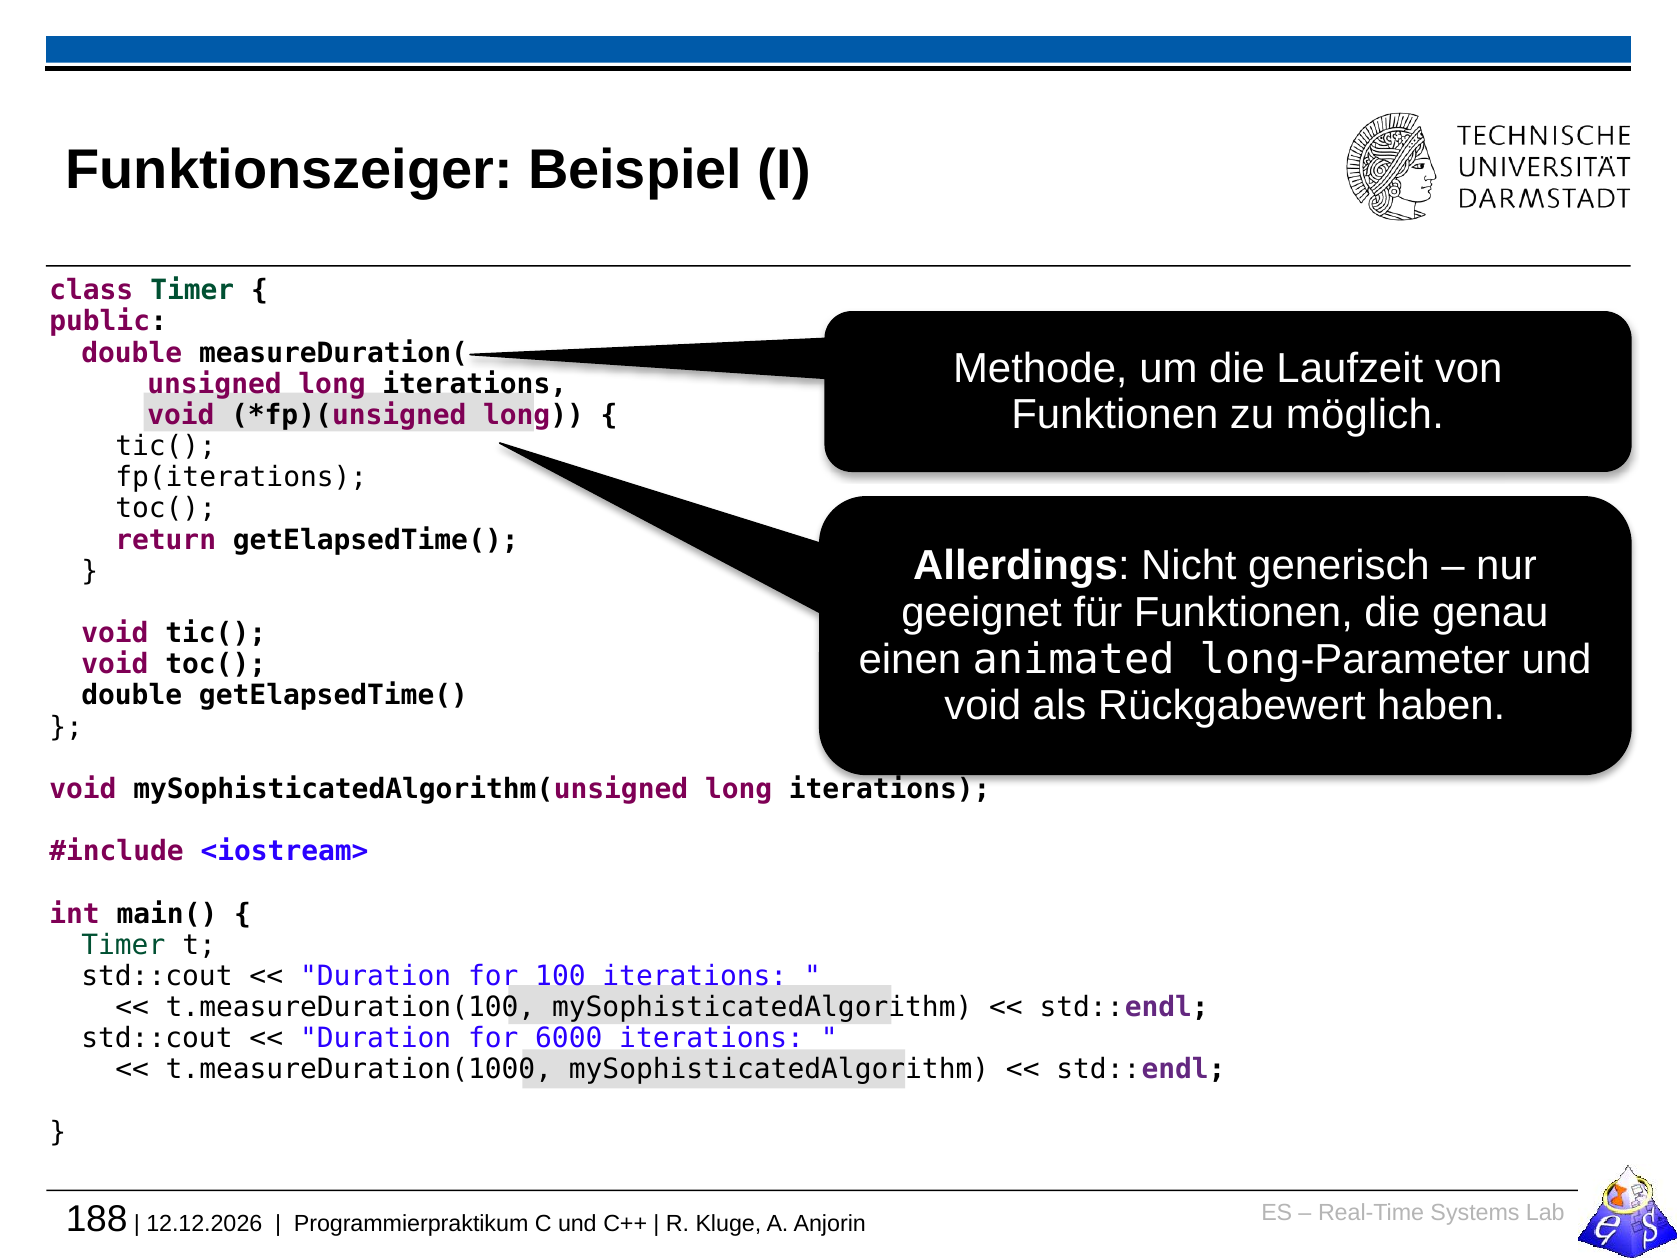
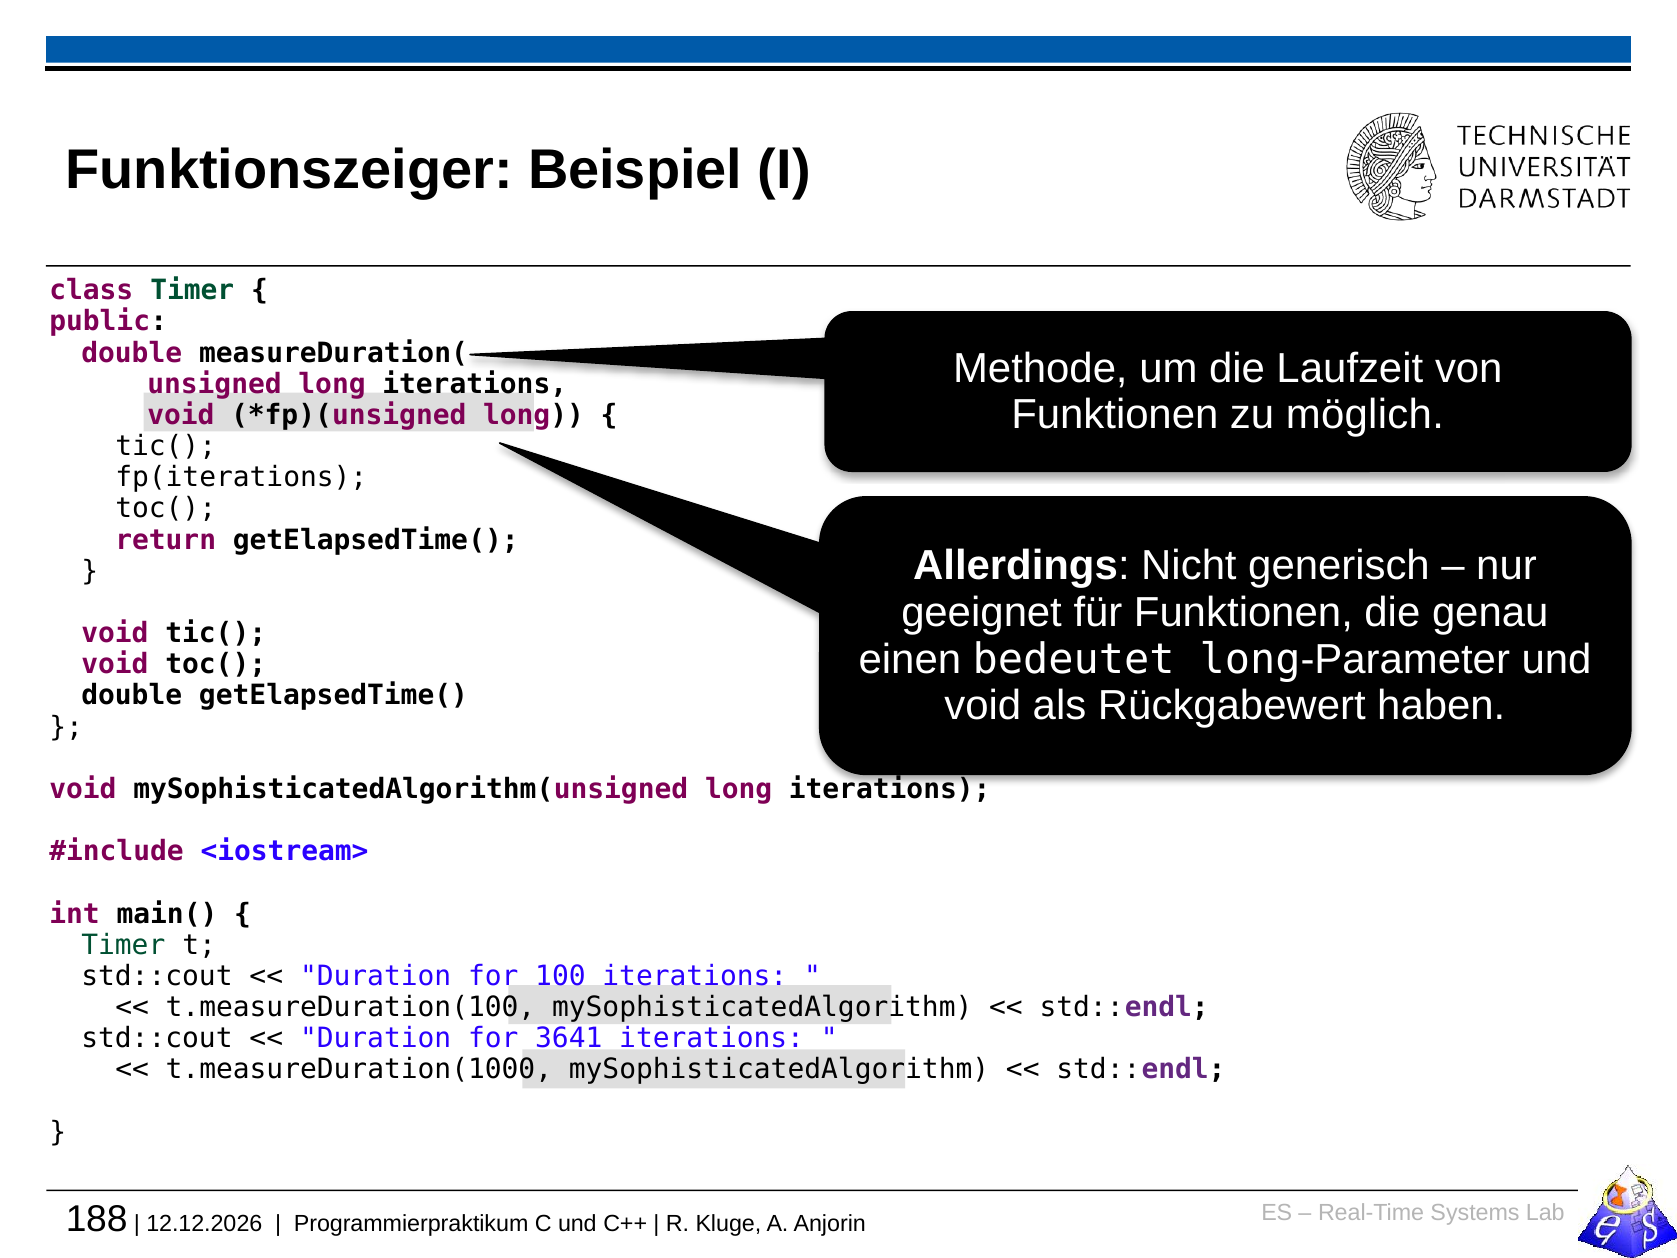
animated: animated -> bedeutet
6000: 6000 -> 3641
